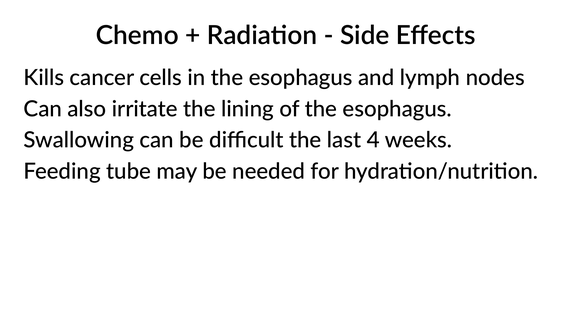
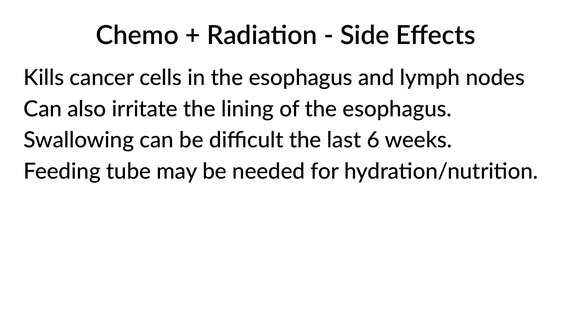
4: 4 -> 6
